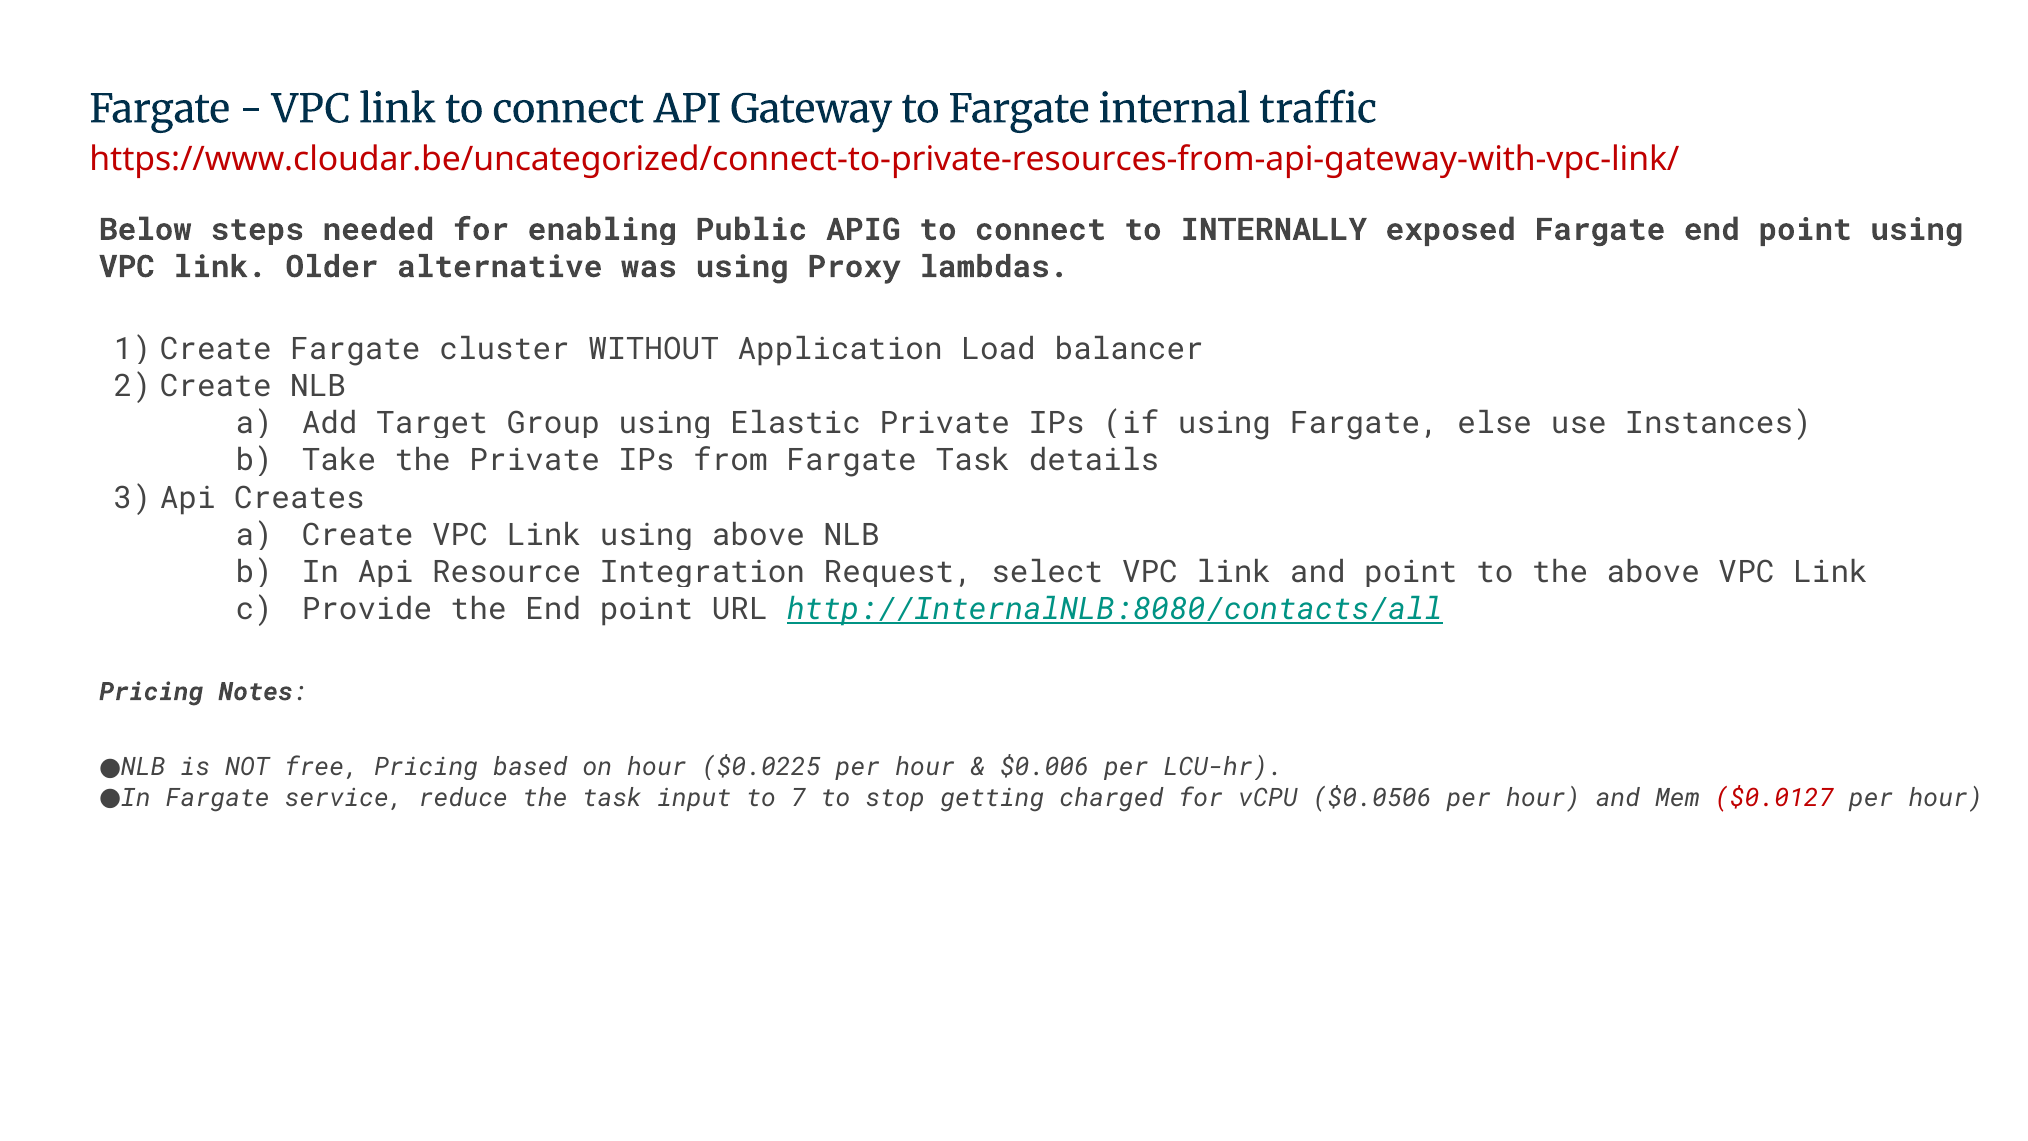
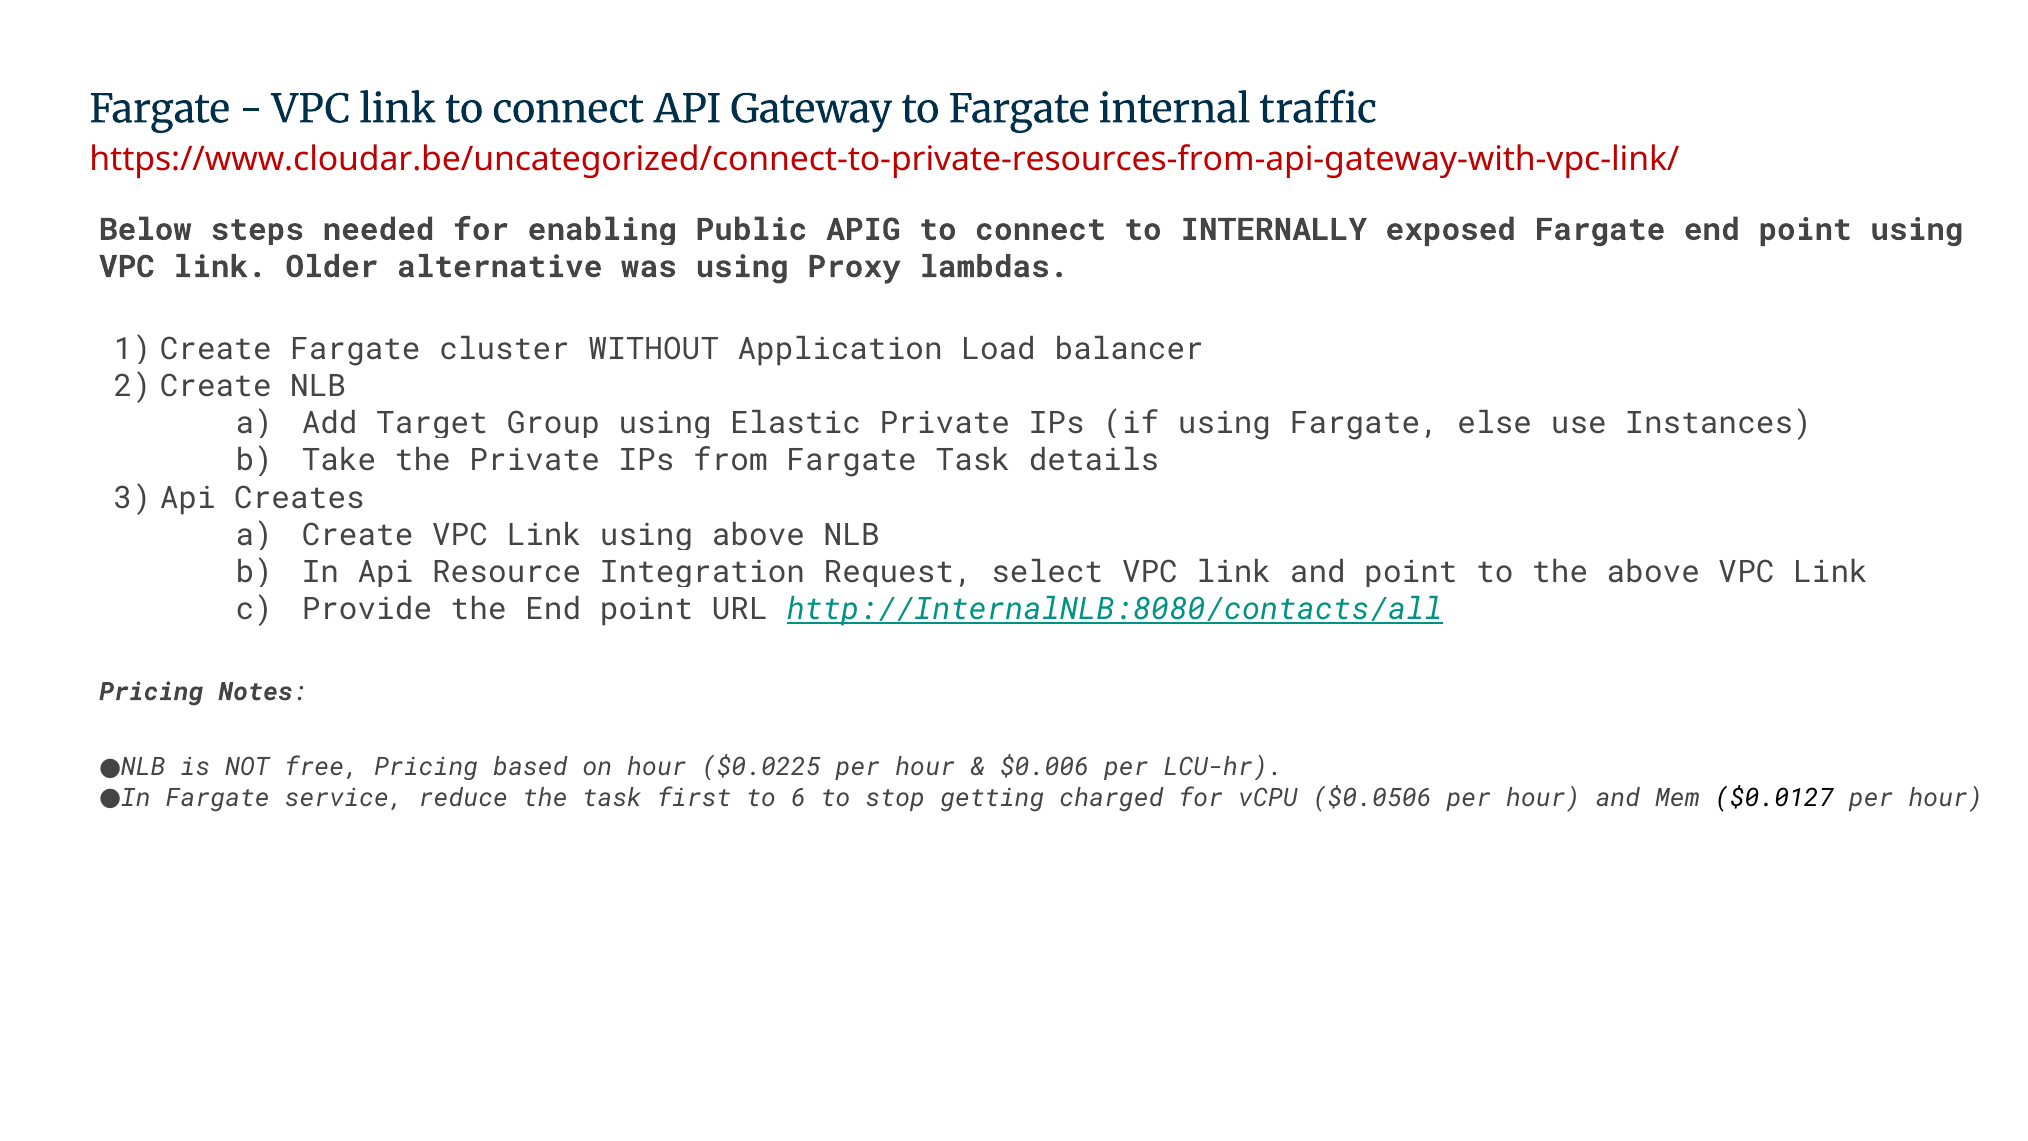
input: input -> first
7: 7 -> 6
$0.0127 colour: red -> black
